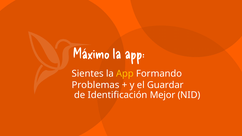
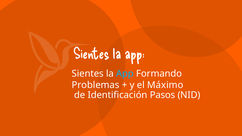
Máximo at (91, 54): Máximo -> Sientes
App at (125, 74) colour: yellow -> light blue
Guardar: Guardar -> Máximo
Mejor: Mejor -> Pasos
